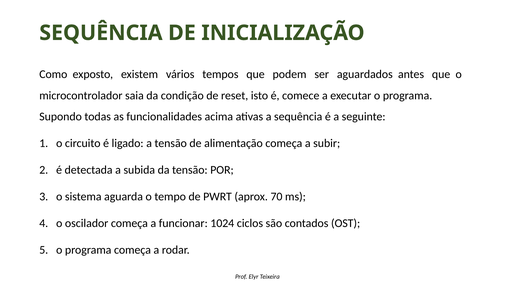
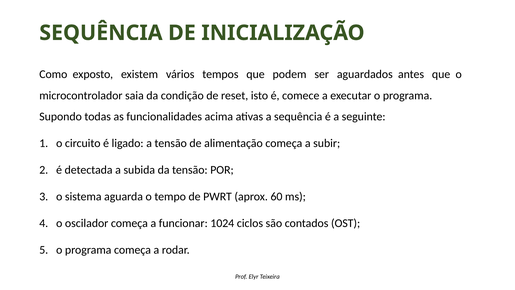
70: 70 -> 60
